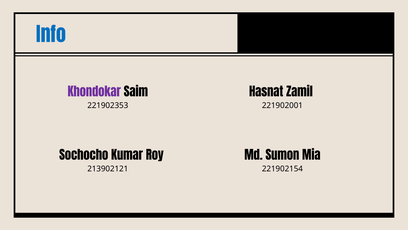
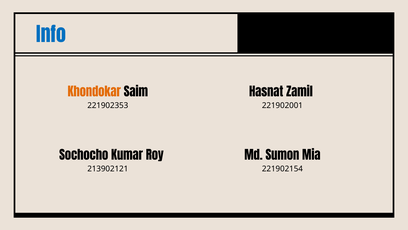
Khondokar colour: purple -> orange
